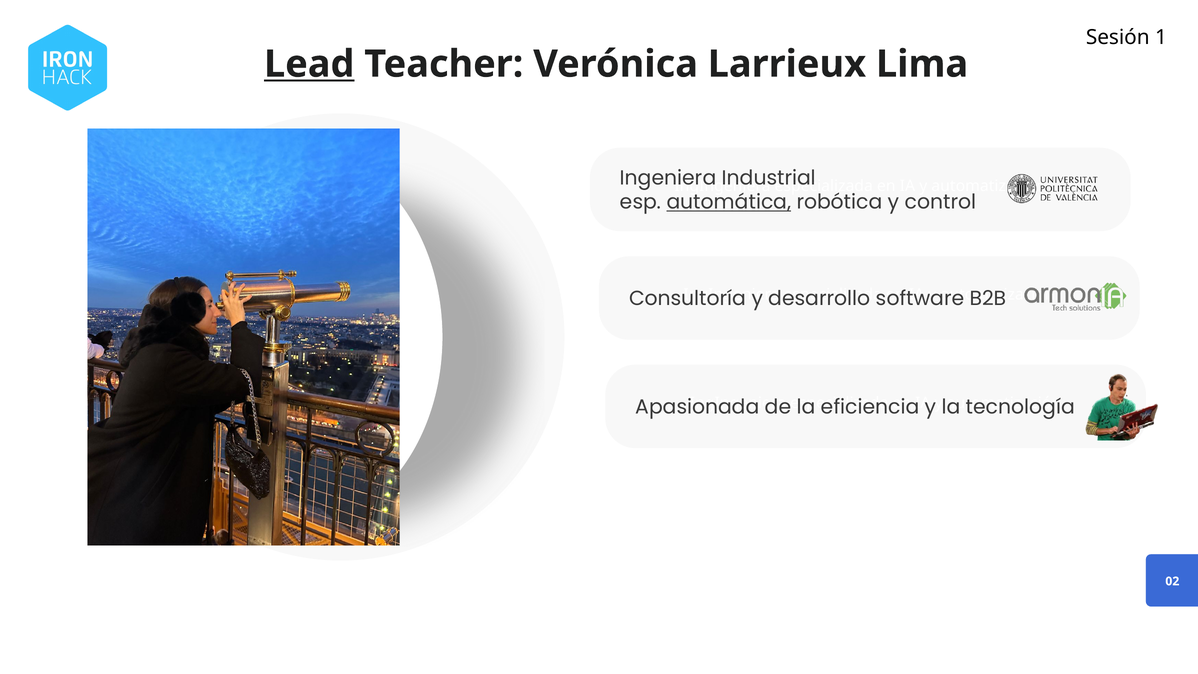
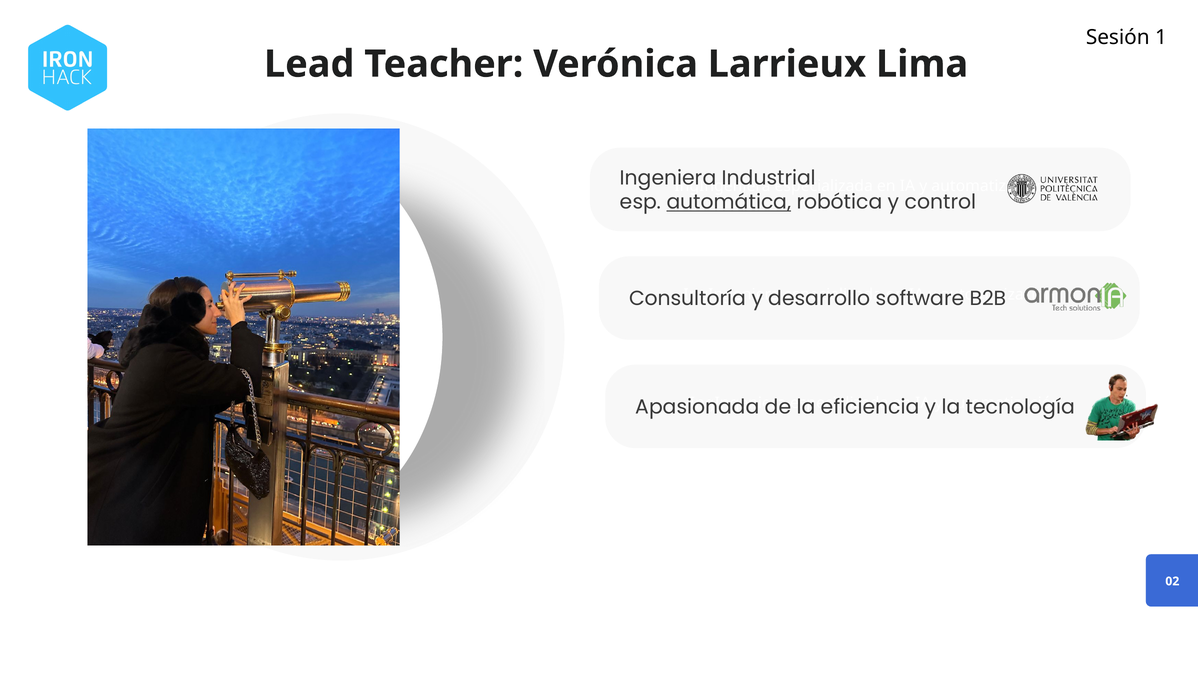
Lead underline: present -> none
